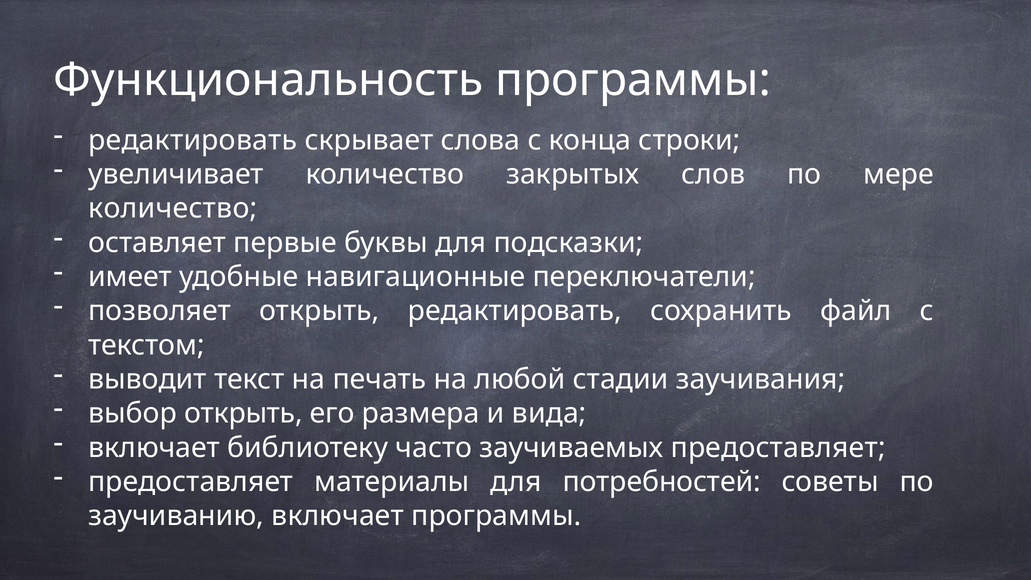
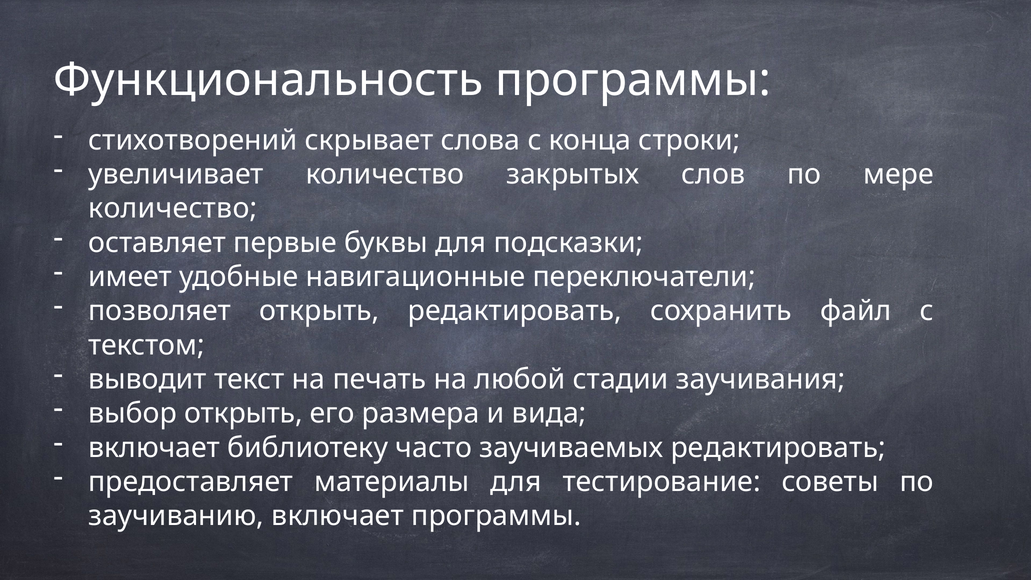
редактировать at (193, 140): редактировать -> стихотворений
заучиваемых предоставляет: предоставляет -> редактировать
потребностей: потребностей -> тестирование
